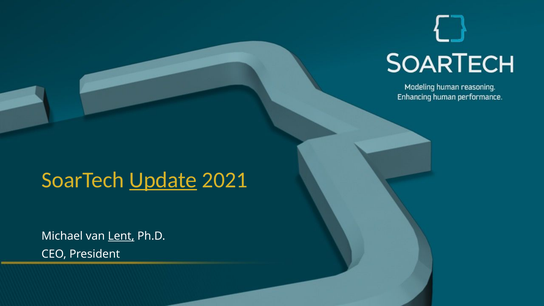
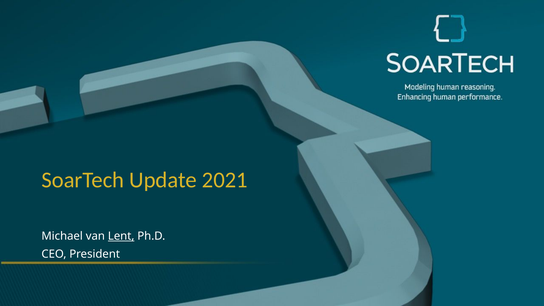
Update underline: present -> none
